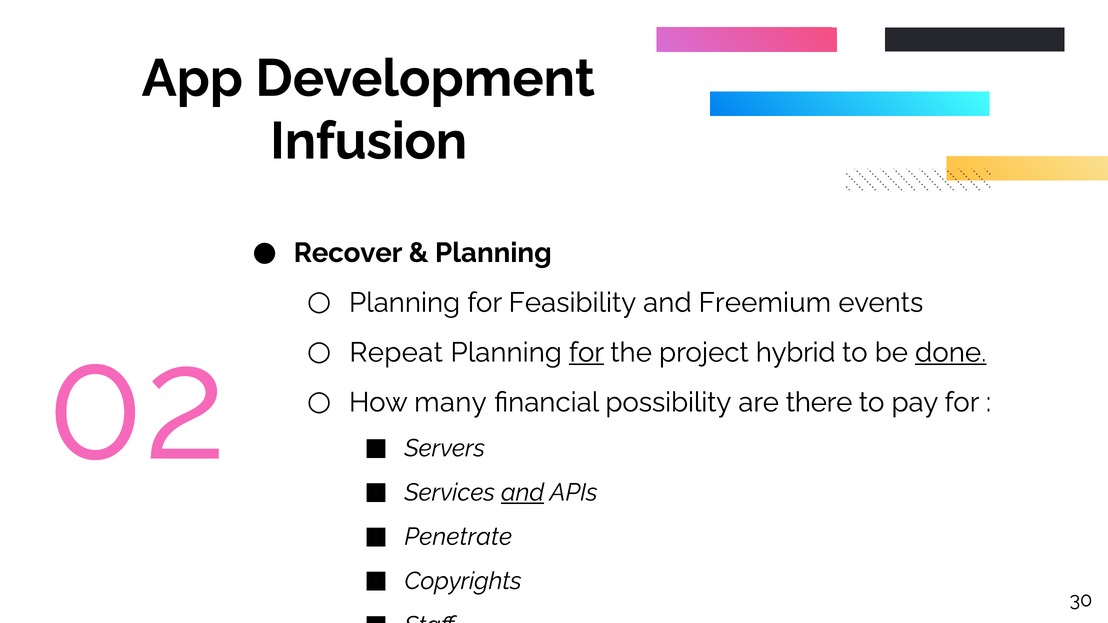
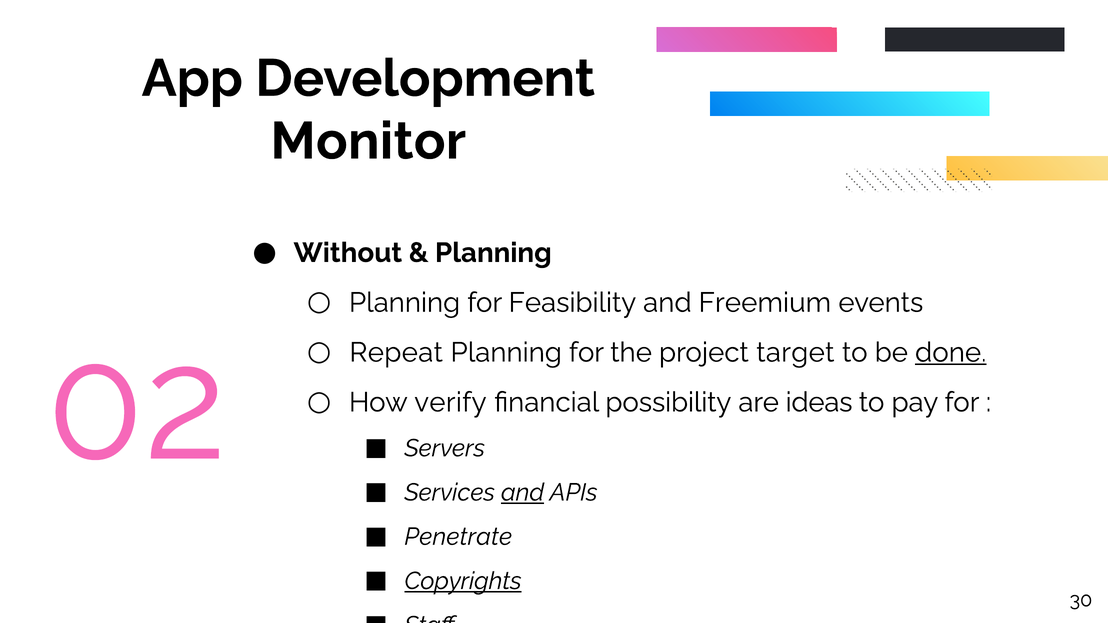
Infusion: Infusion -> Monitor
Recover: Recover -> Without
for at (586, 353) underline: present -> none
hybrid: hybrid -> target
many: many -> verify
there: there -> ideas
Copyrights underline: none -> present
